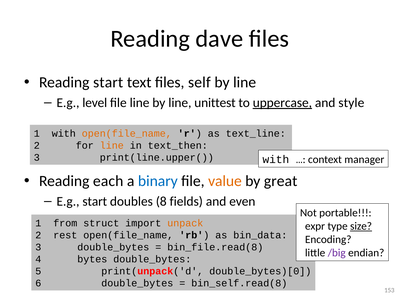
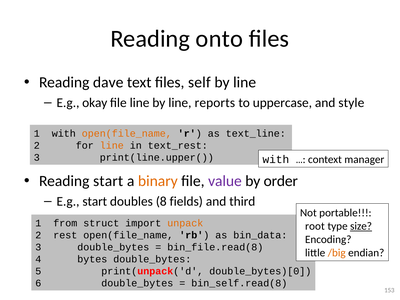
dave: dave -> onto
Reading start: start -> dave
level: level -> okay
unittest: unittest -> reports
uppercase underline: present -> none
text_then: text_then -> text_rest
Reading each: each -> start
binary colour: blue -> orange
value colour: orange -> purple
great: great -> order
even: even -> third
expr: expr -> root
/big colour: purple -> orange
